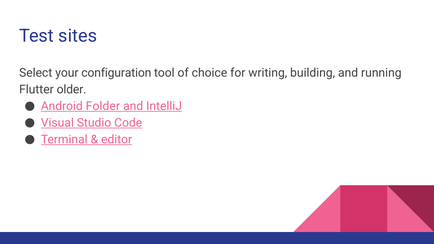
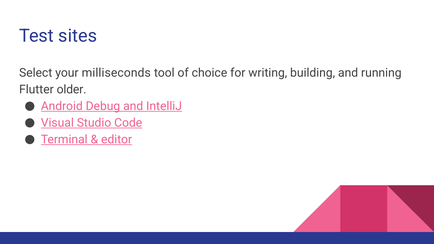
configuration: configuration -> milliseconds
Folder: Folder -> Debug
